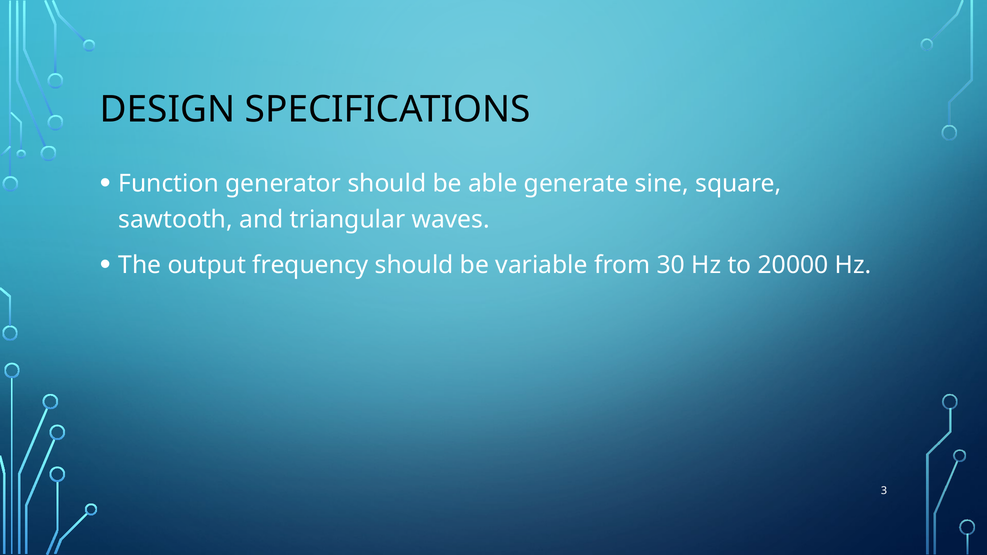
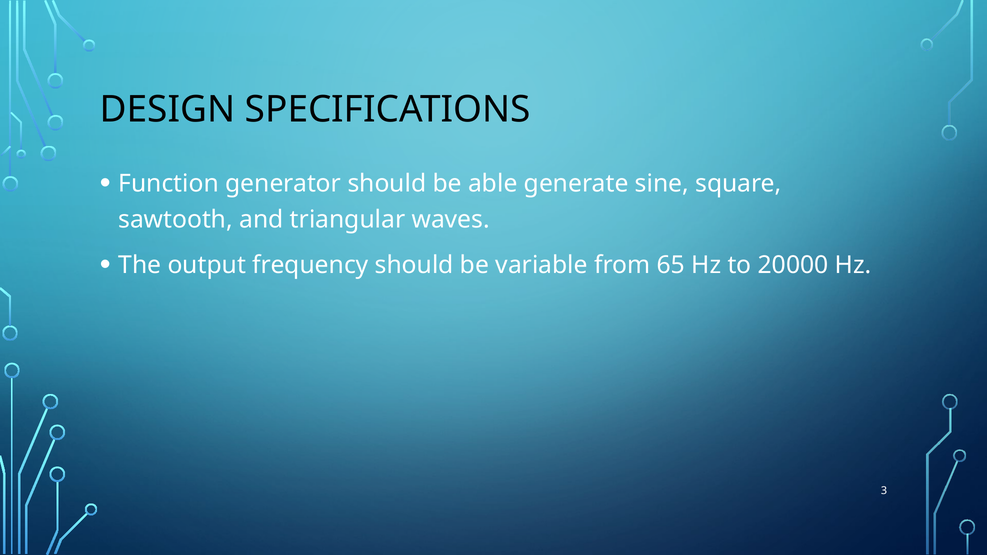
30: 30 -> 65
